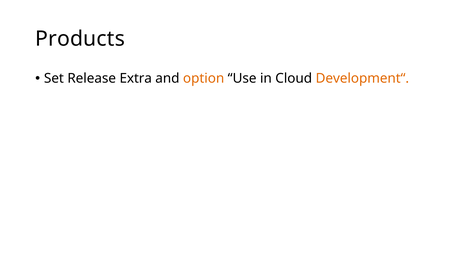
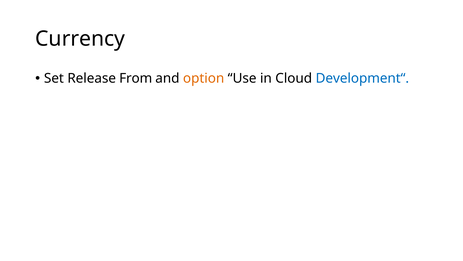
Products: Products -> Currency
Extra: Extra -> From
Development“ colour: orange -> blue
